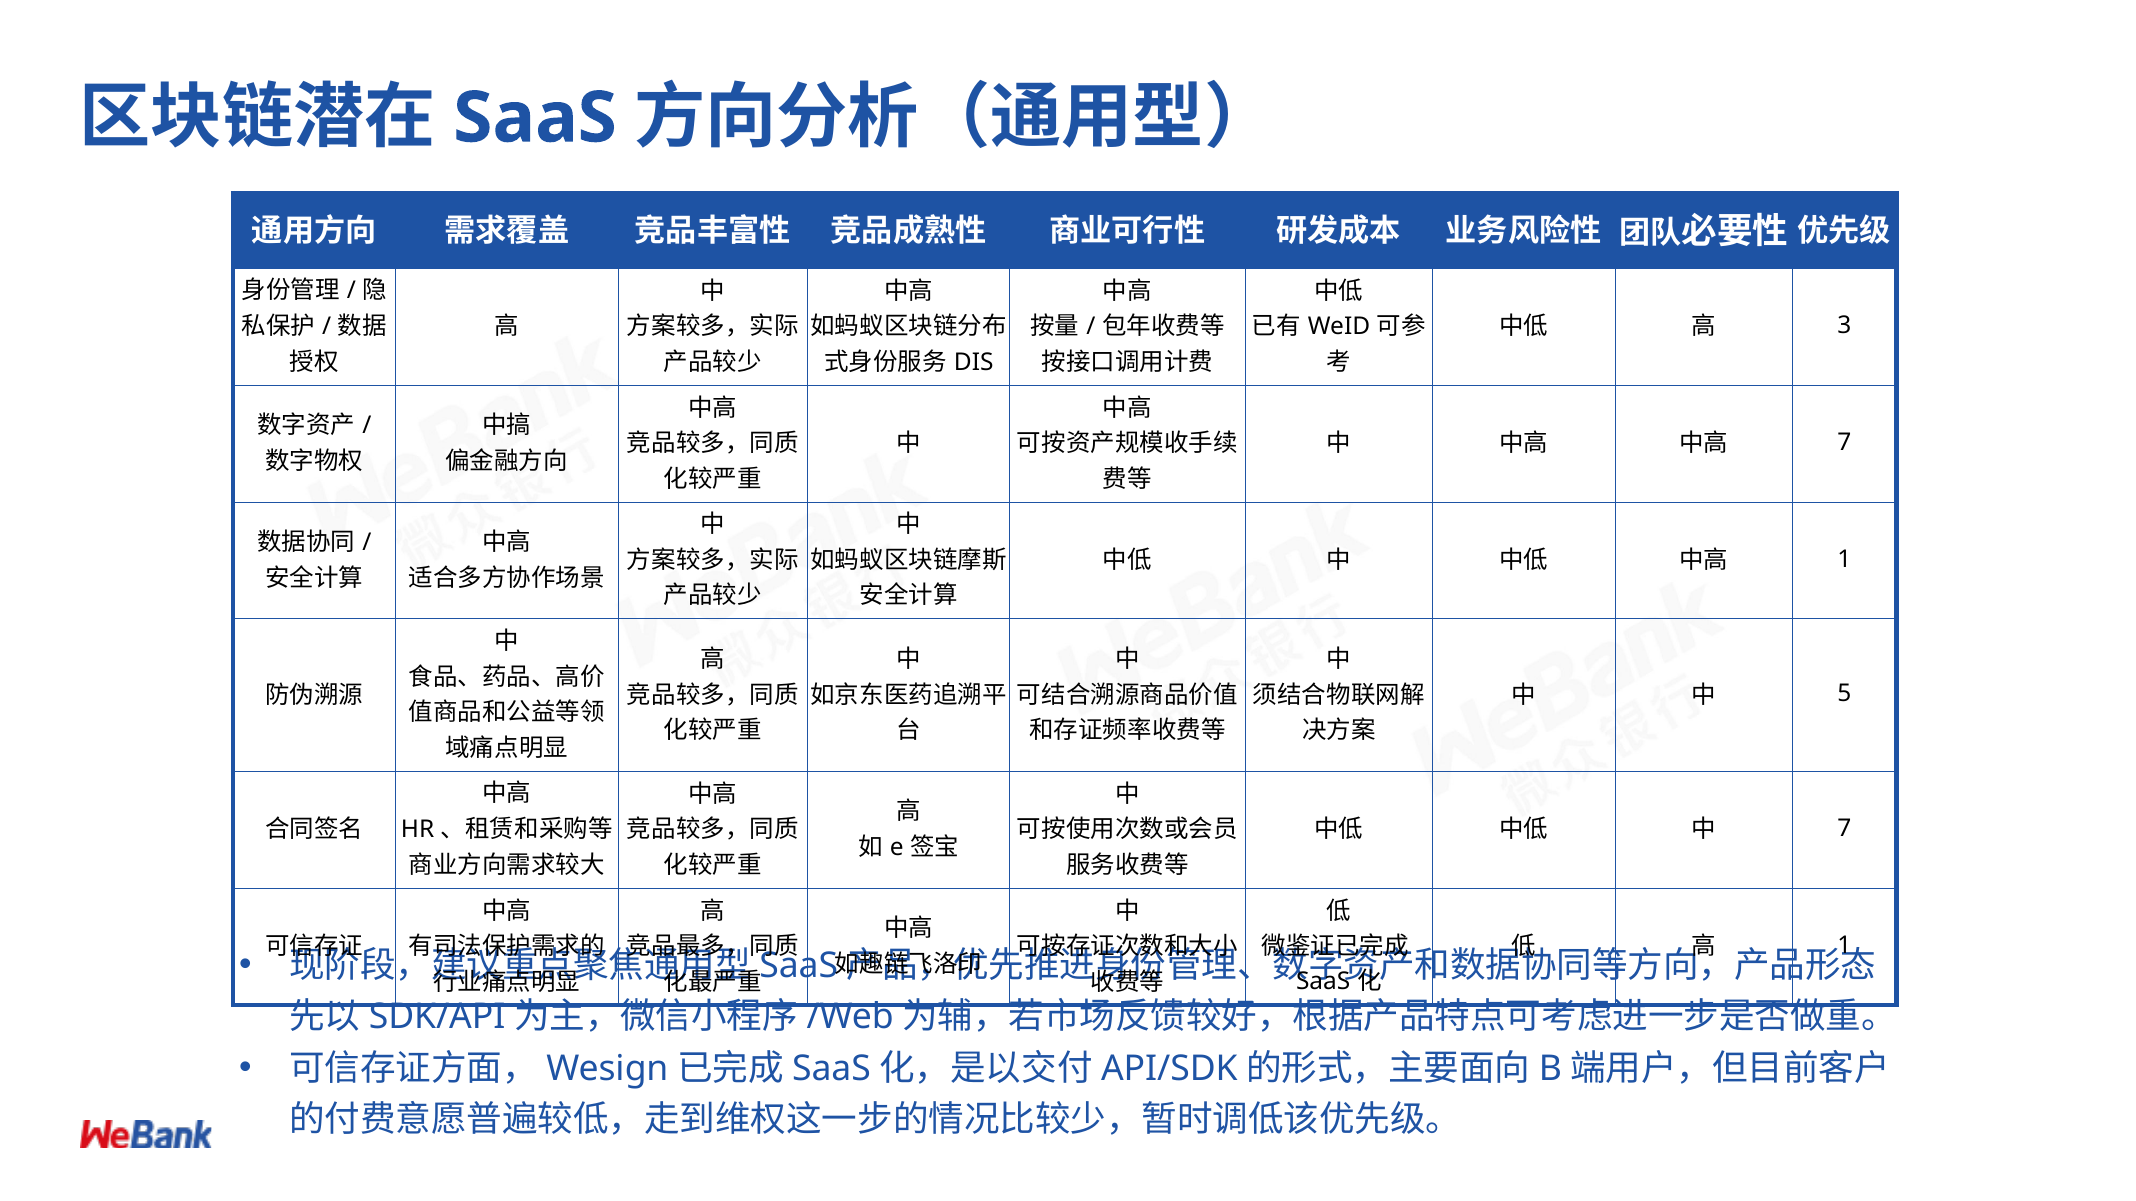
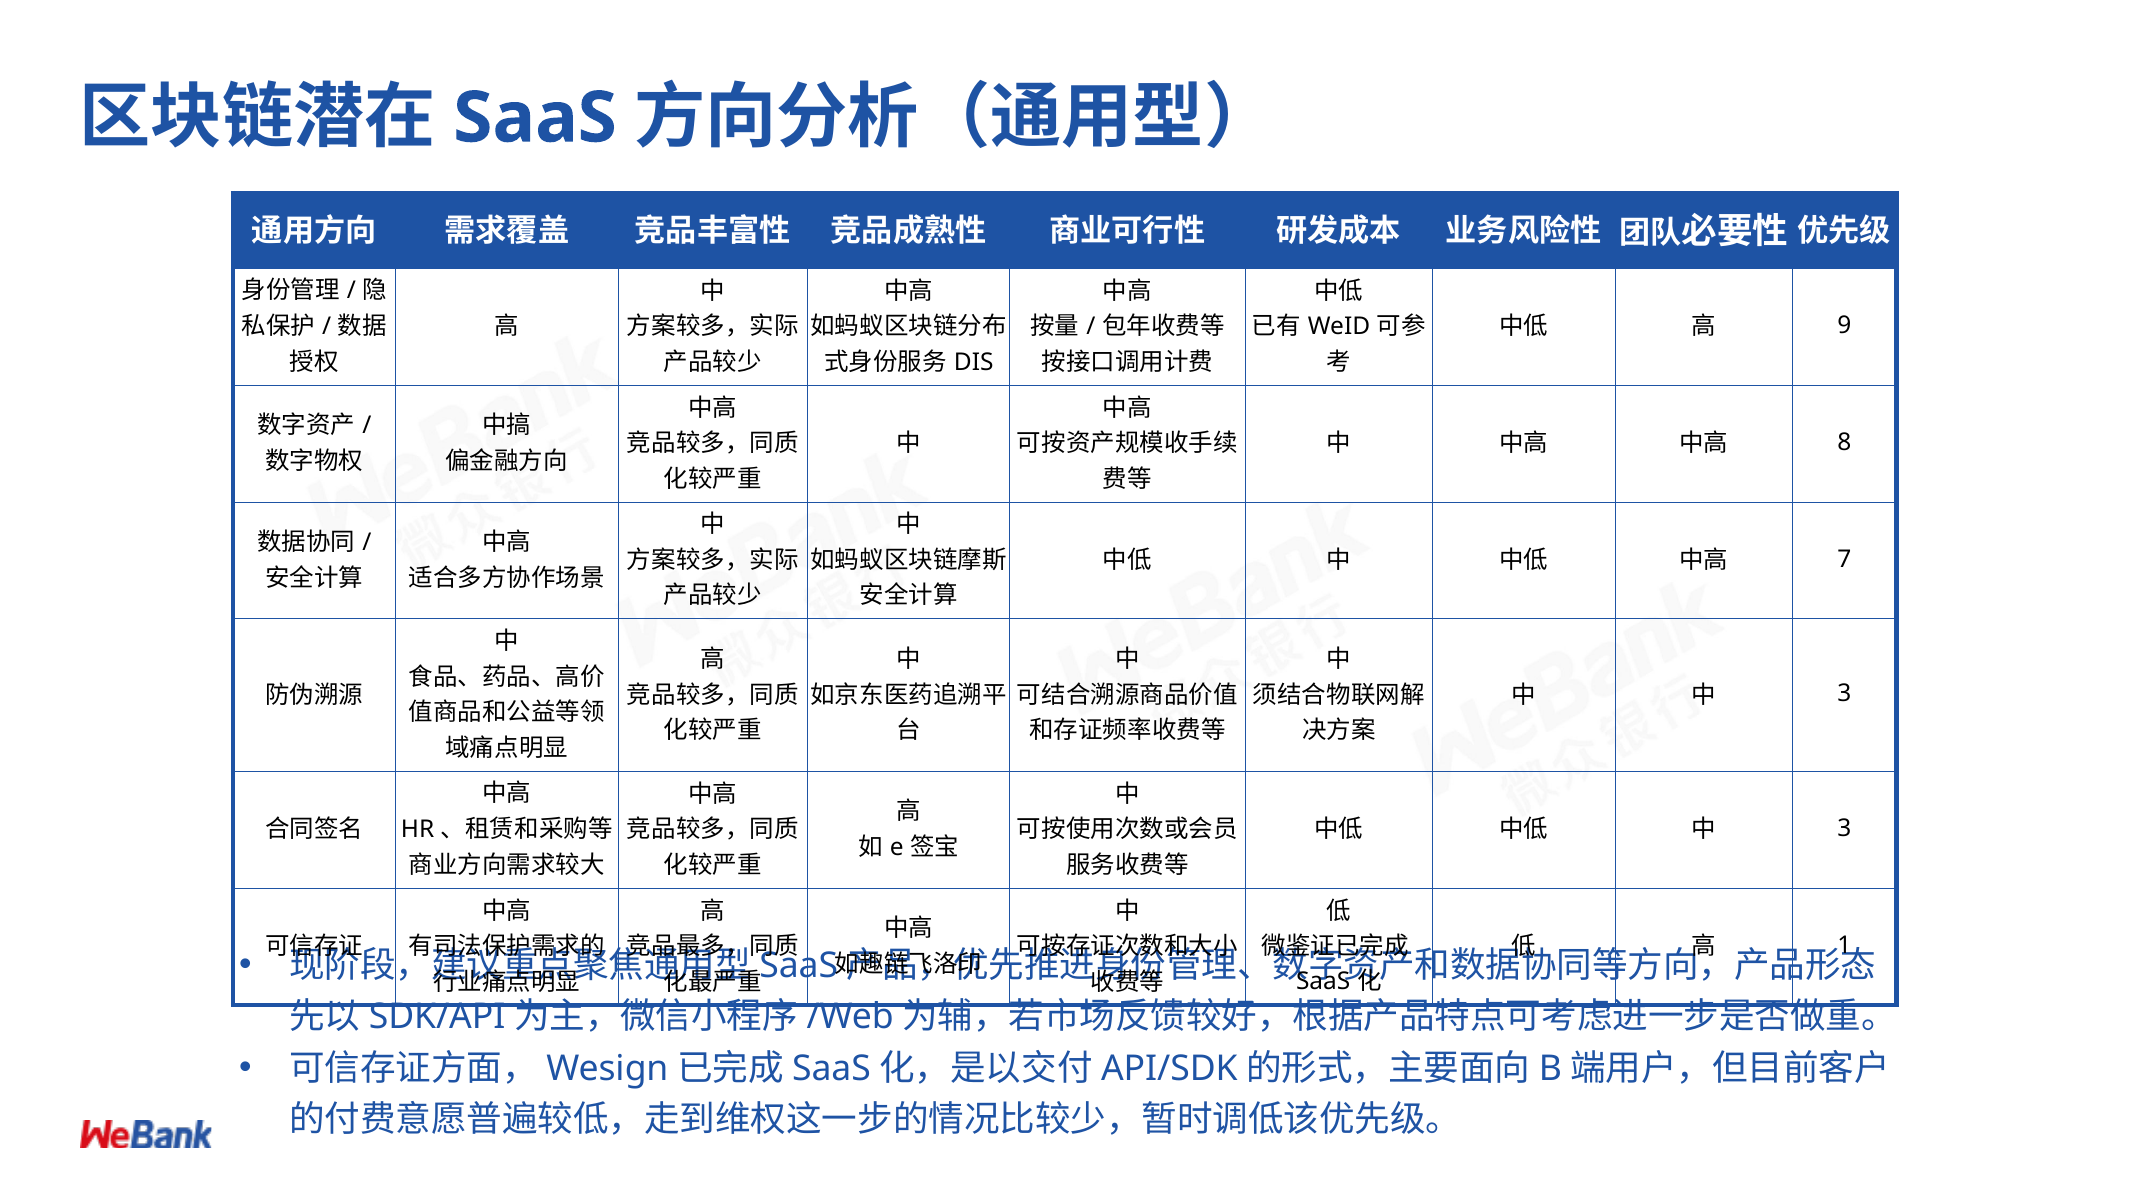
3: 3 -> 9
7 at (1844, 442): 7 -> 8
1 at (1844, 559): 1 -> 7
5 at (1844, 694): 5 -> 3
7 at (1844, 829): 7 -> 3
